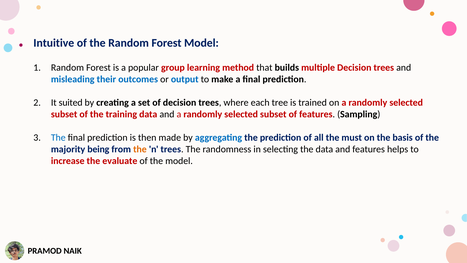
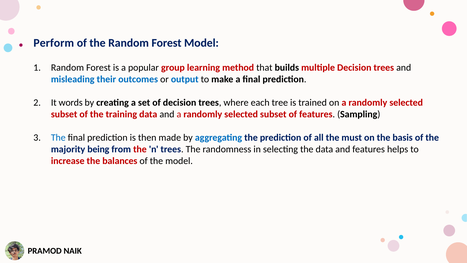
Intuitive: Intuitive -> Perform
suited: suited -> words
the at (140, 149) colour: orange -> red
evaluate: evaluate -> balances
